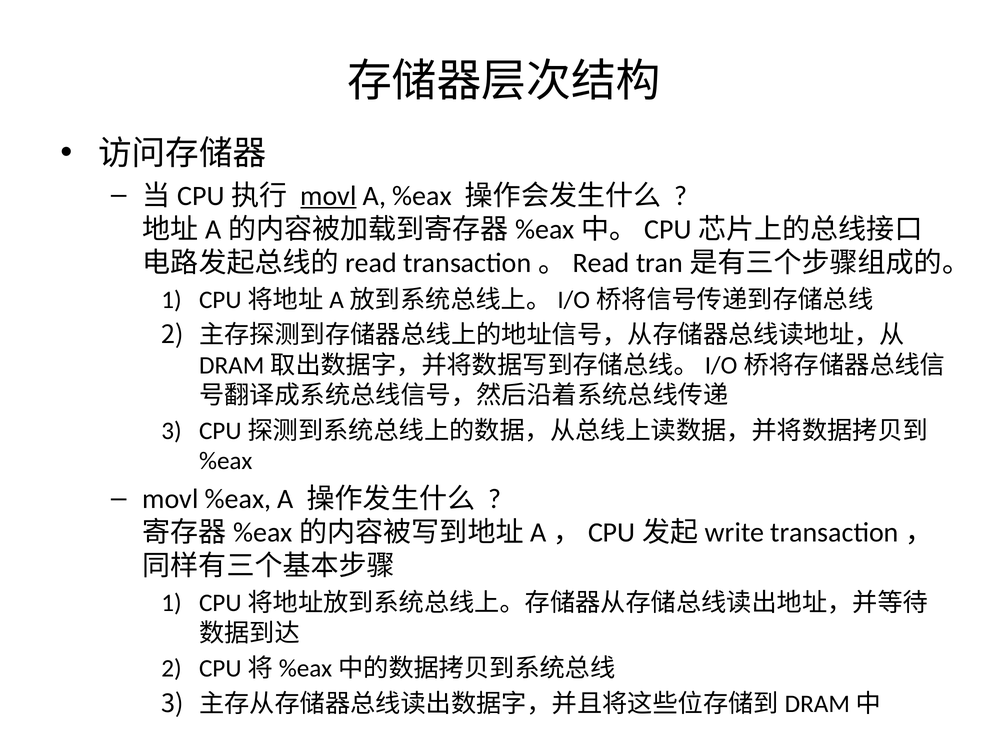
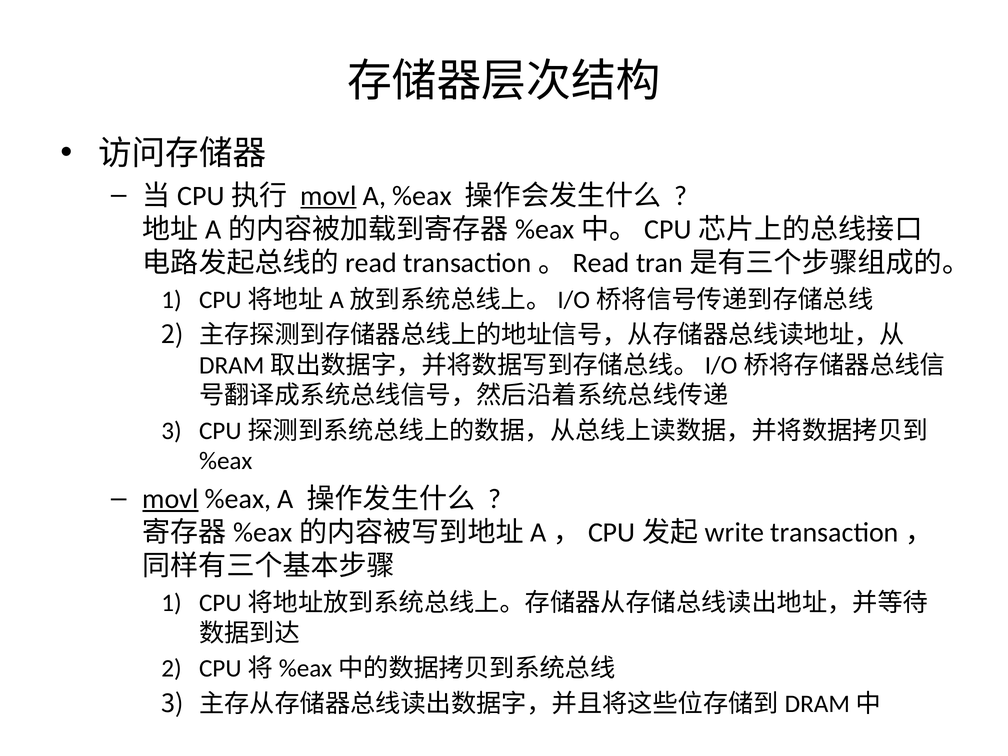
movl at (170, 499) underline: none -> present
